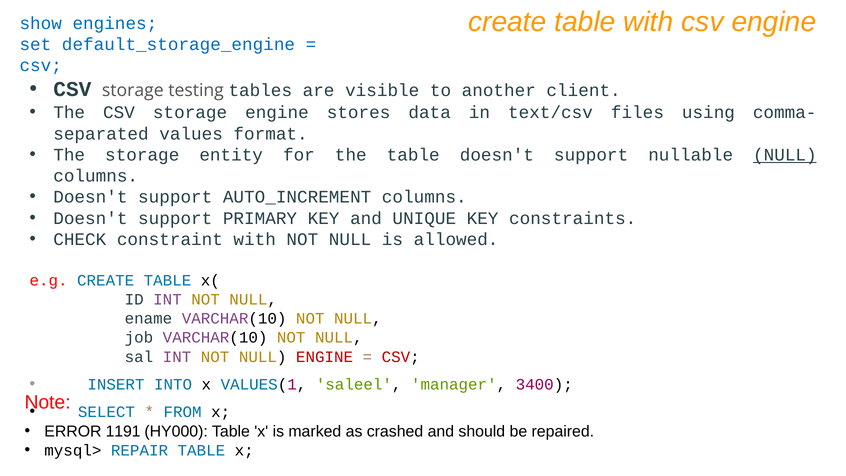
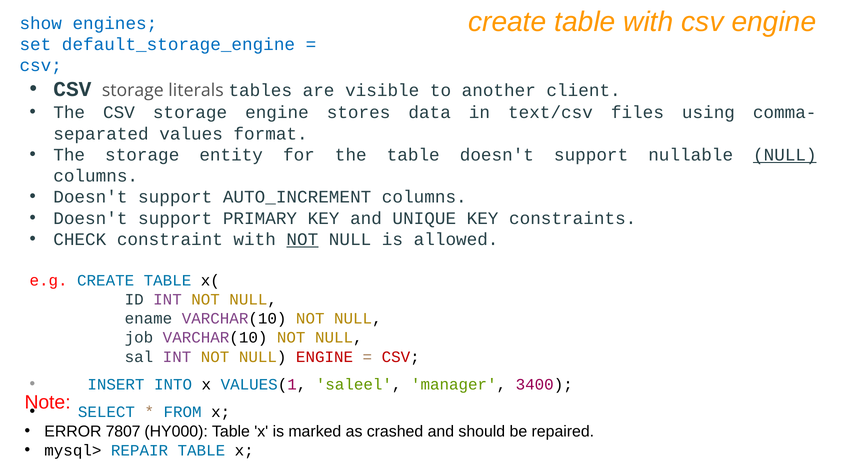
testing: testing -> literals
NOT at (302, 239) underline: none -> present
1191: 1191 -> 7807
